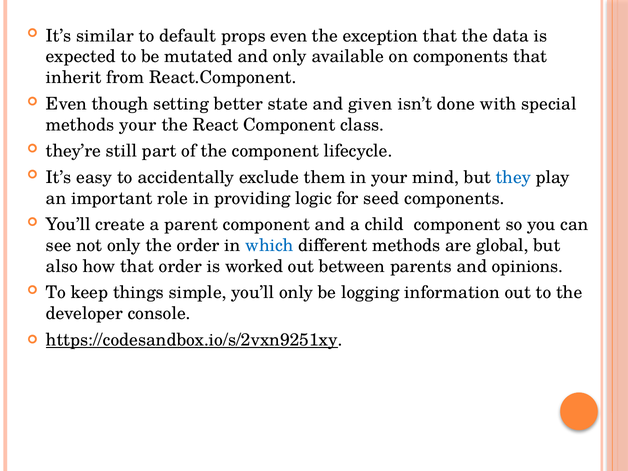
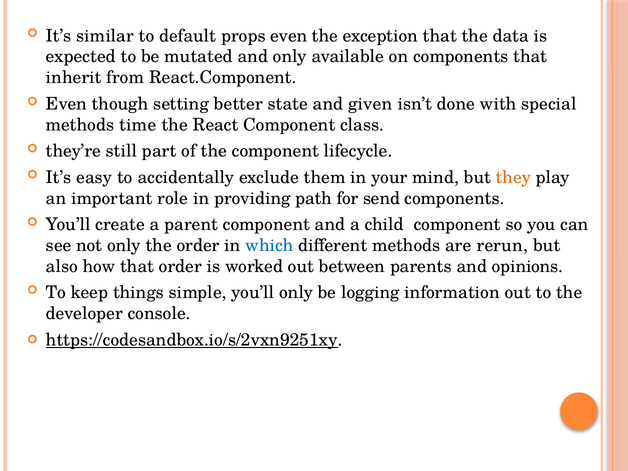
methods your: your -> time
they colour: blue -> orange
logic: logic -> path
seed: seed -> send
global: global -> rerun
